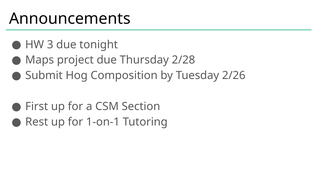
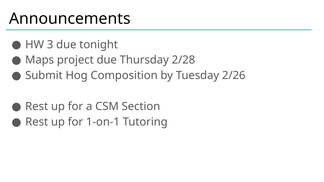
First at (37, 107): First -> Rest
